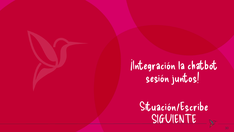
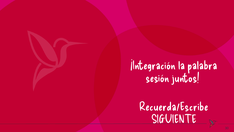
chatbot: chatbot -> palabra
Situación/Escribe: Situación/Escribe -> Recuerda/Escribe
